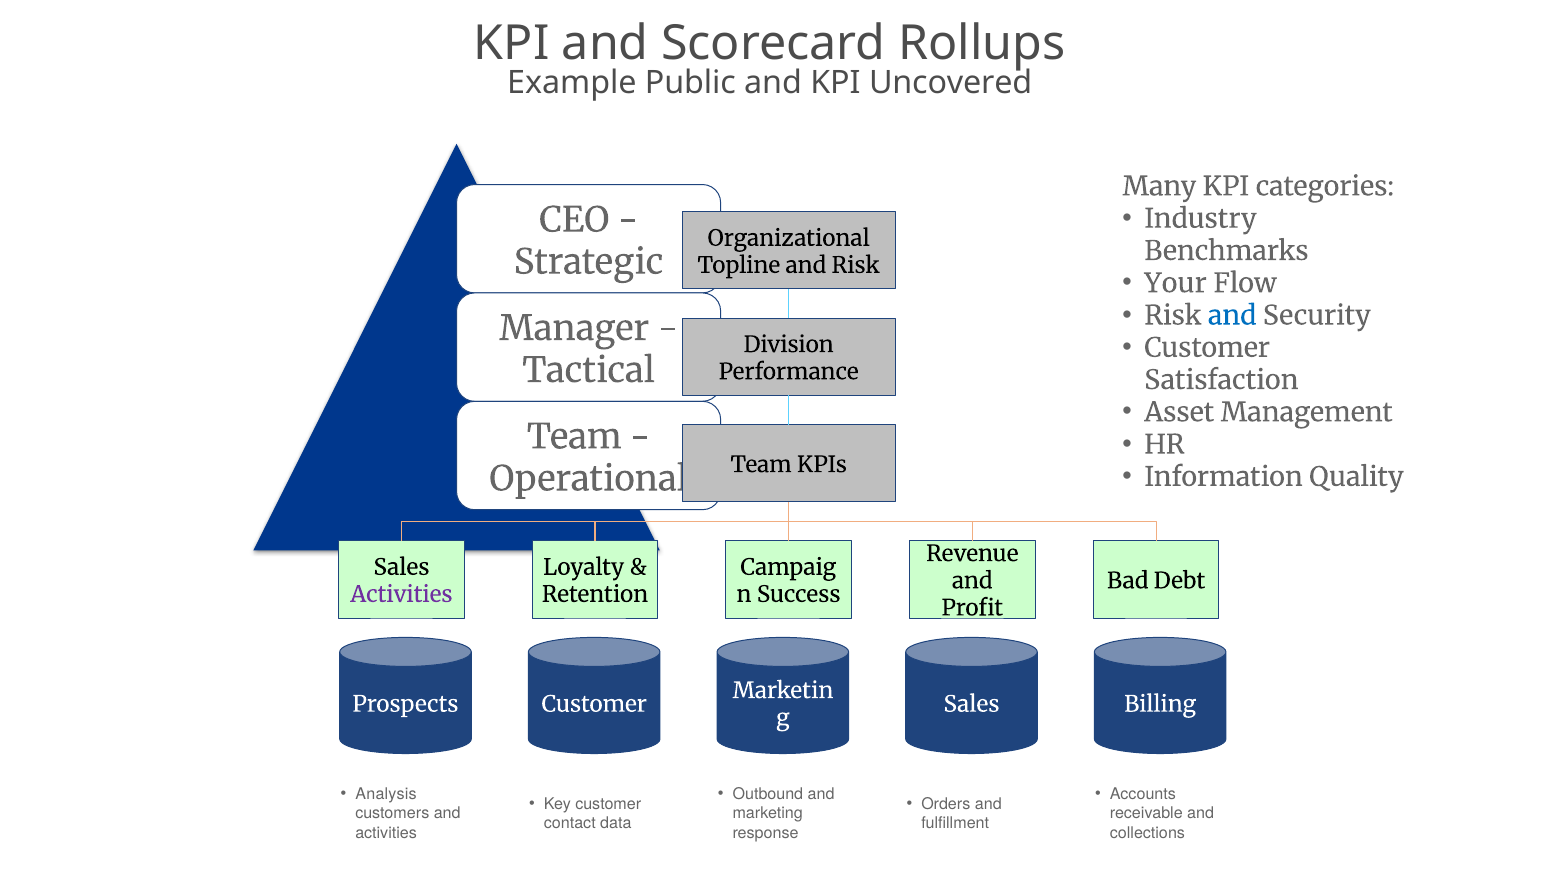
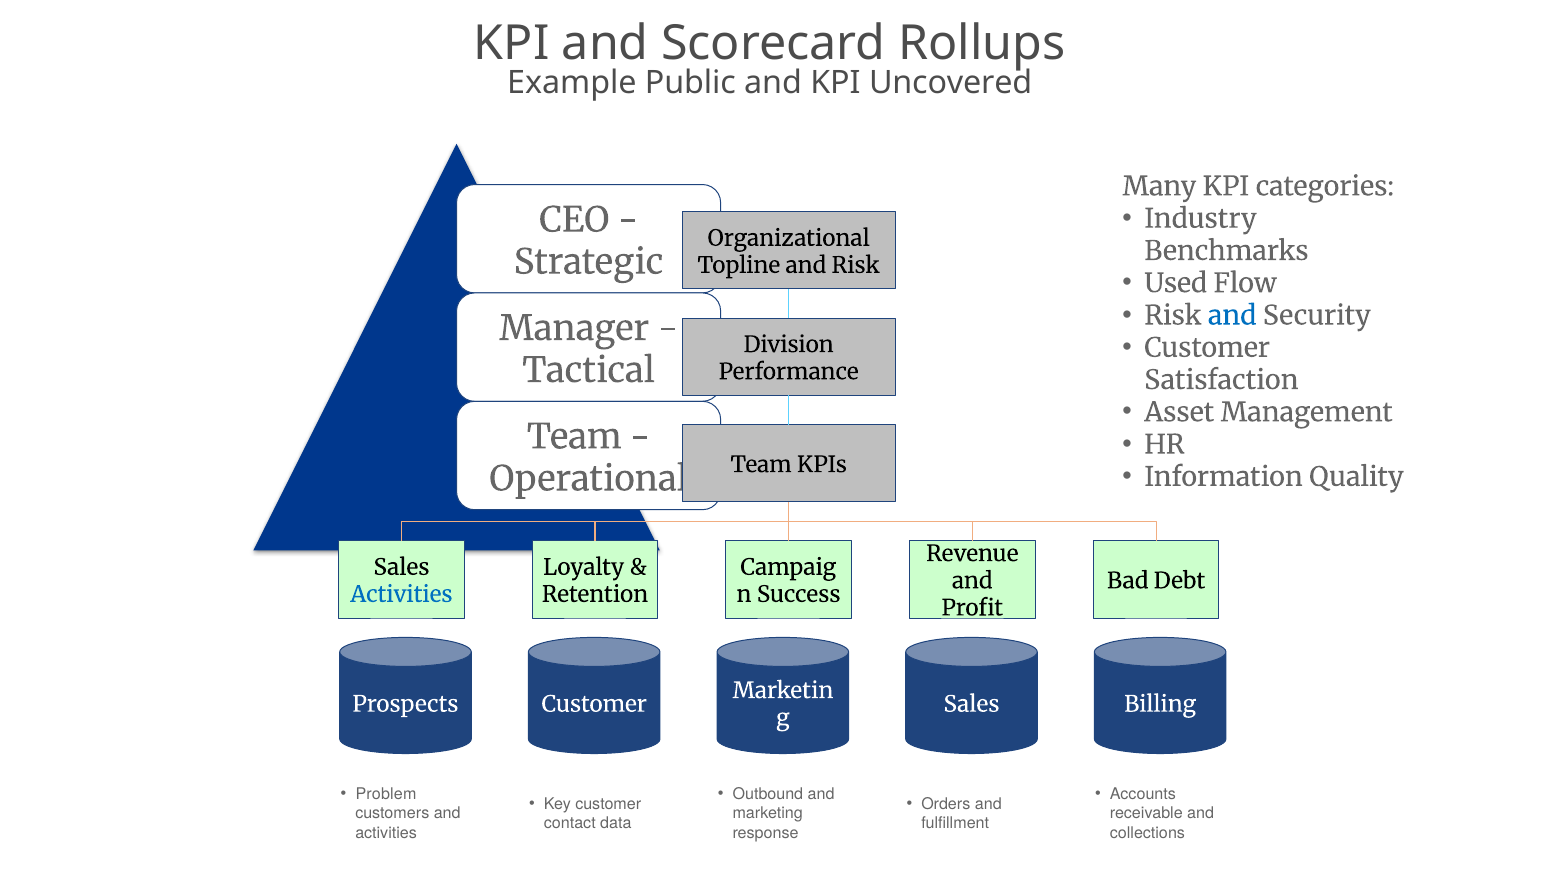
Your: Your -> Used
Activities at (401, 594) colour: purple -> blue
Analysis: Analysis -> Problem
